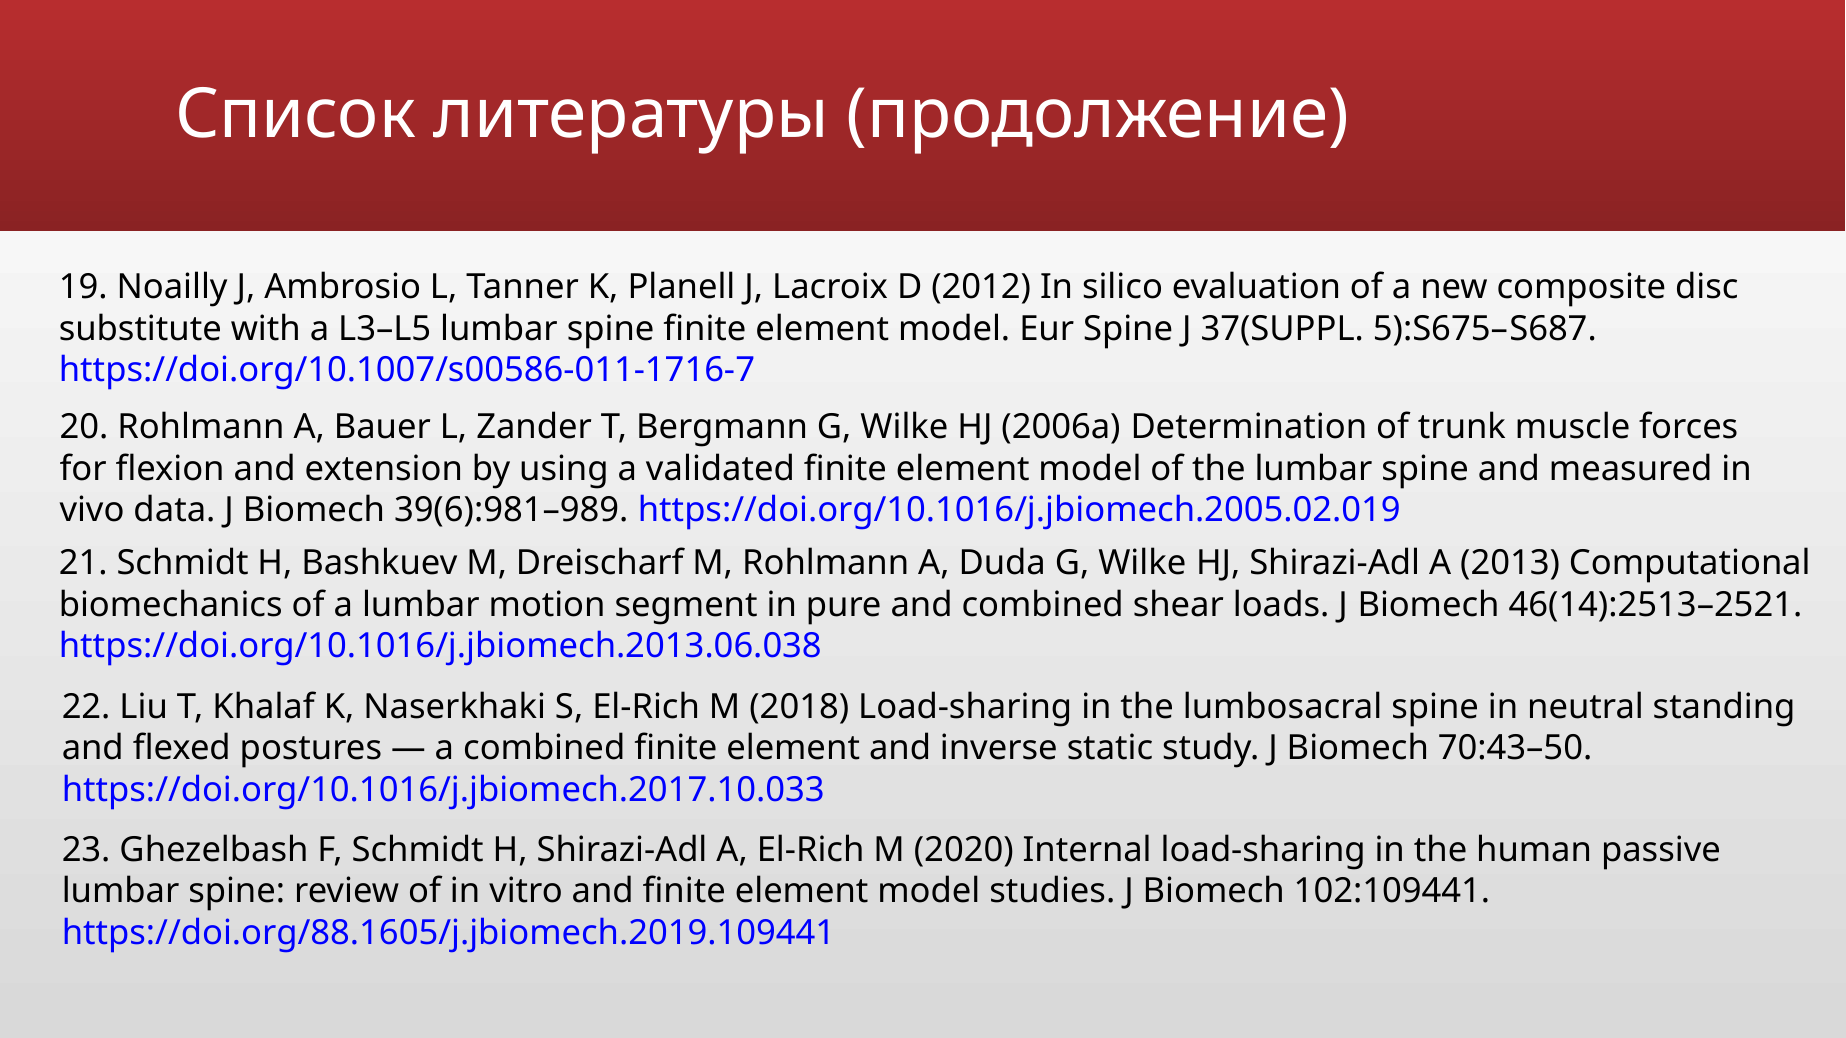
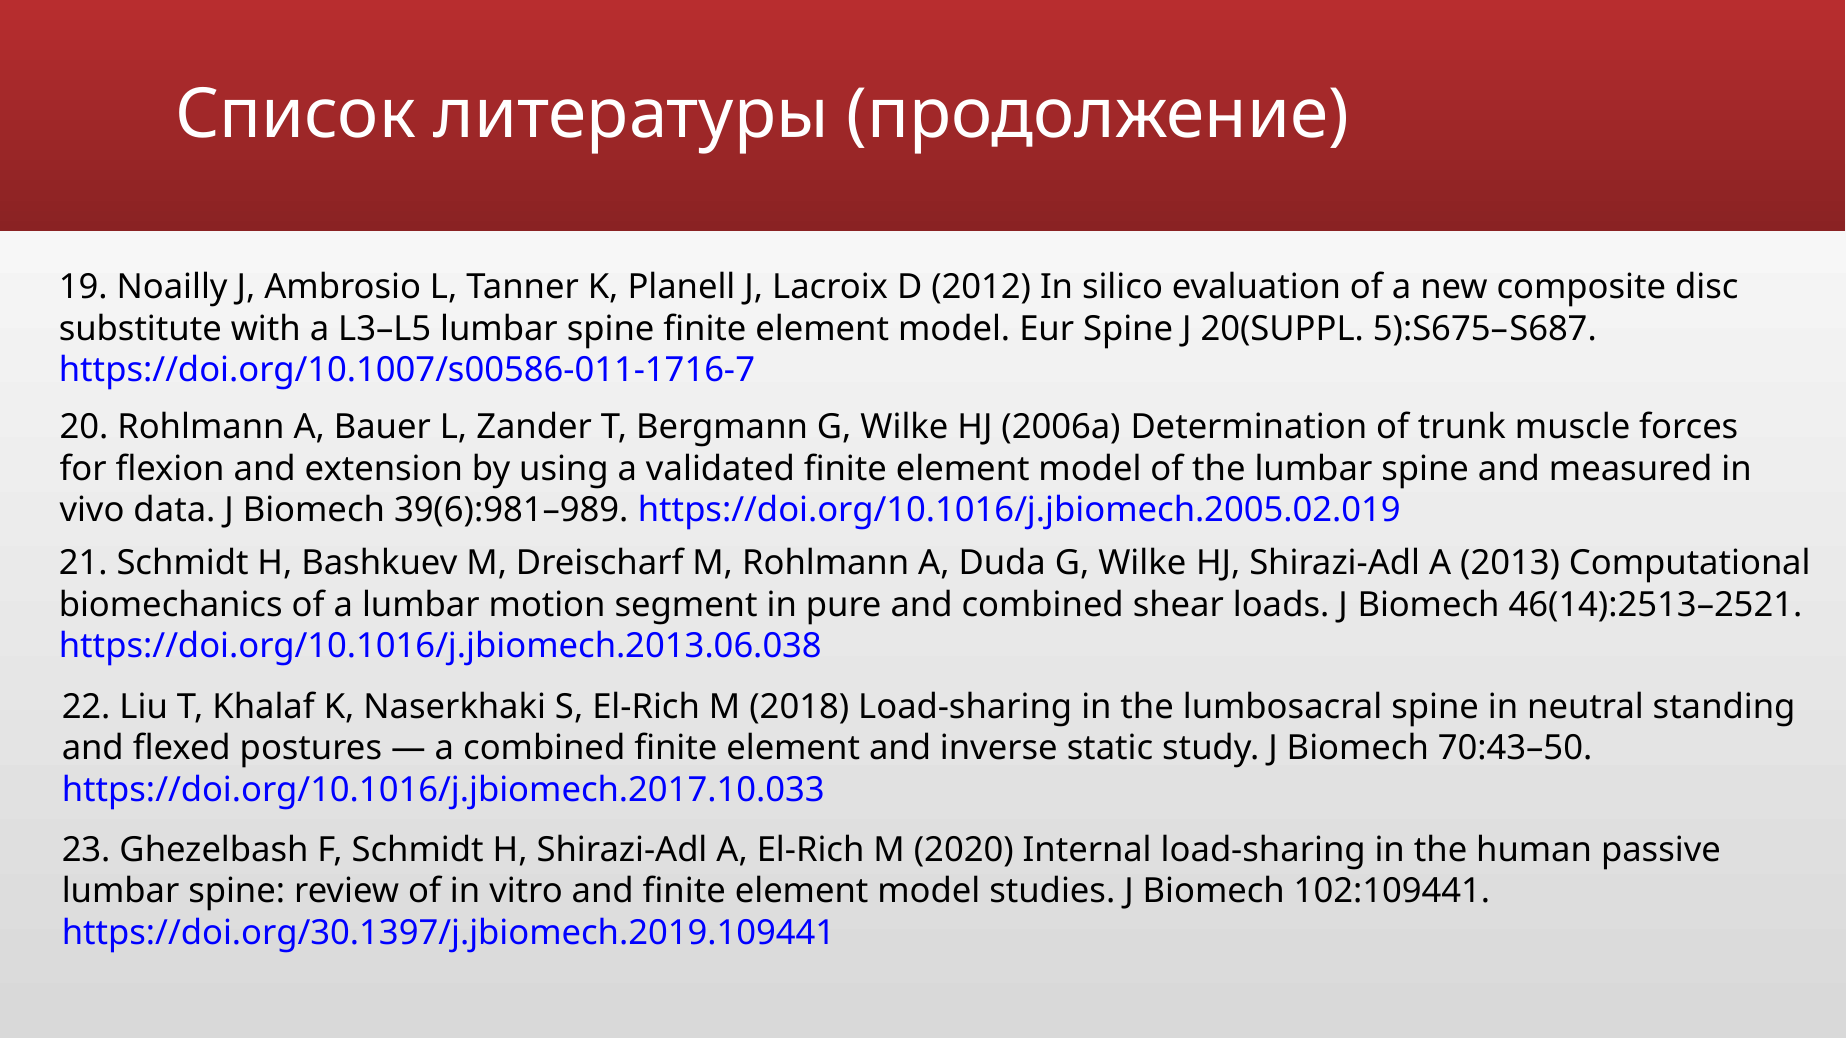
37(SUPPL: 37(SUPPL -> 20(SUPPL
https://doi.org/88.1605/j.jbiomech.2019.109441: https://doi.org/88.1605/j.jbiomech.2019.109441 -> https://doi.org/30.1397/j.jbiomech.2019.109441
